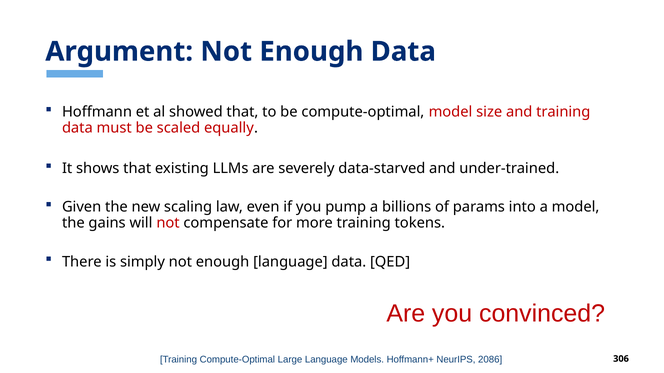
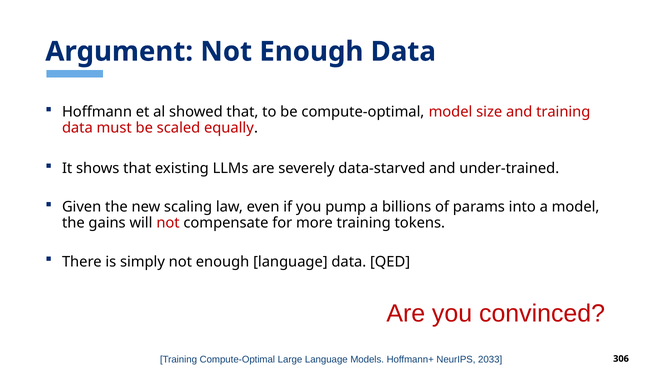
2086: 2086 -> 2033
